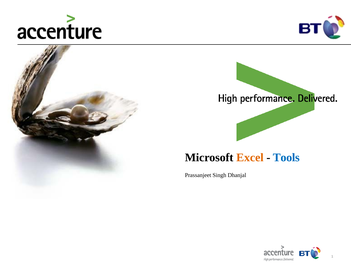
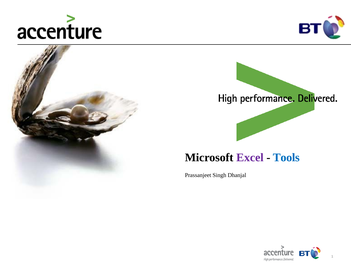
Excel colour: orange -> purple
